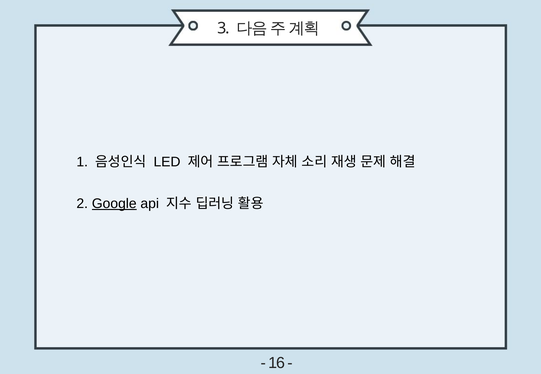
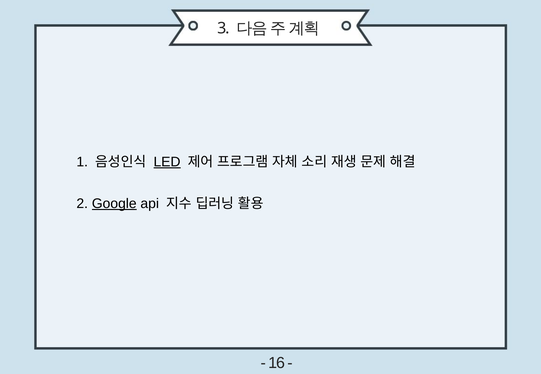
LED underline: none -> present
